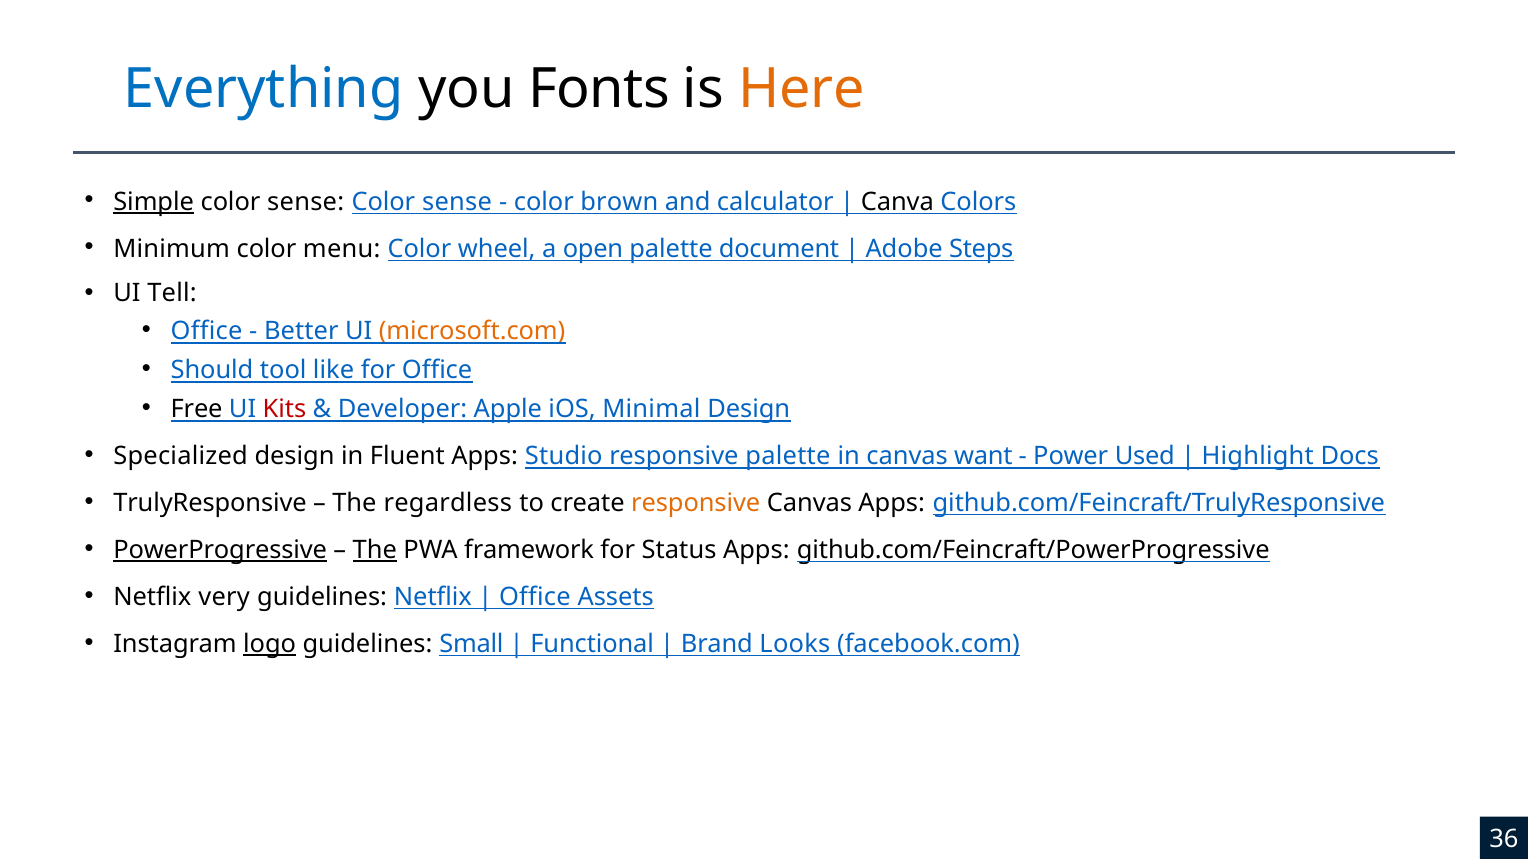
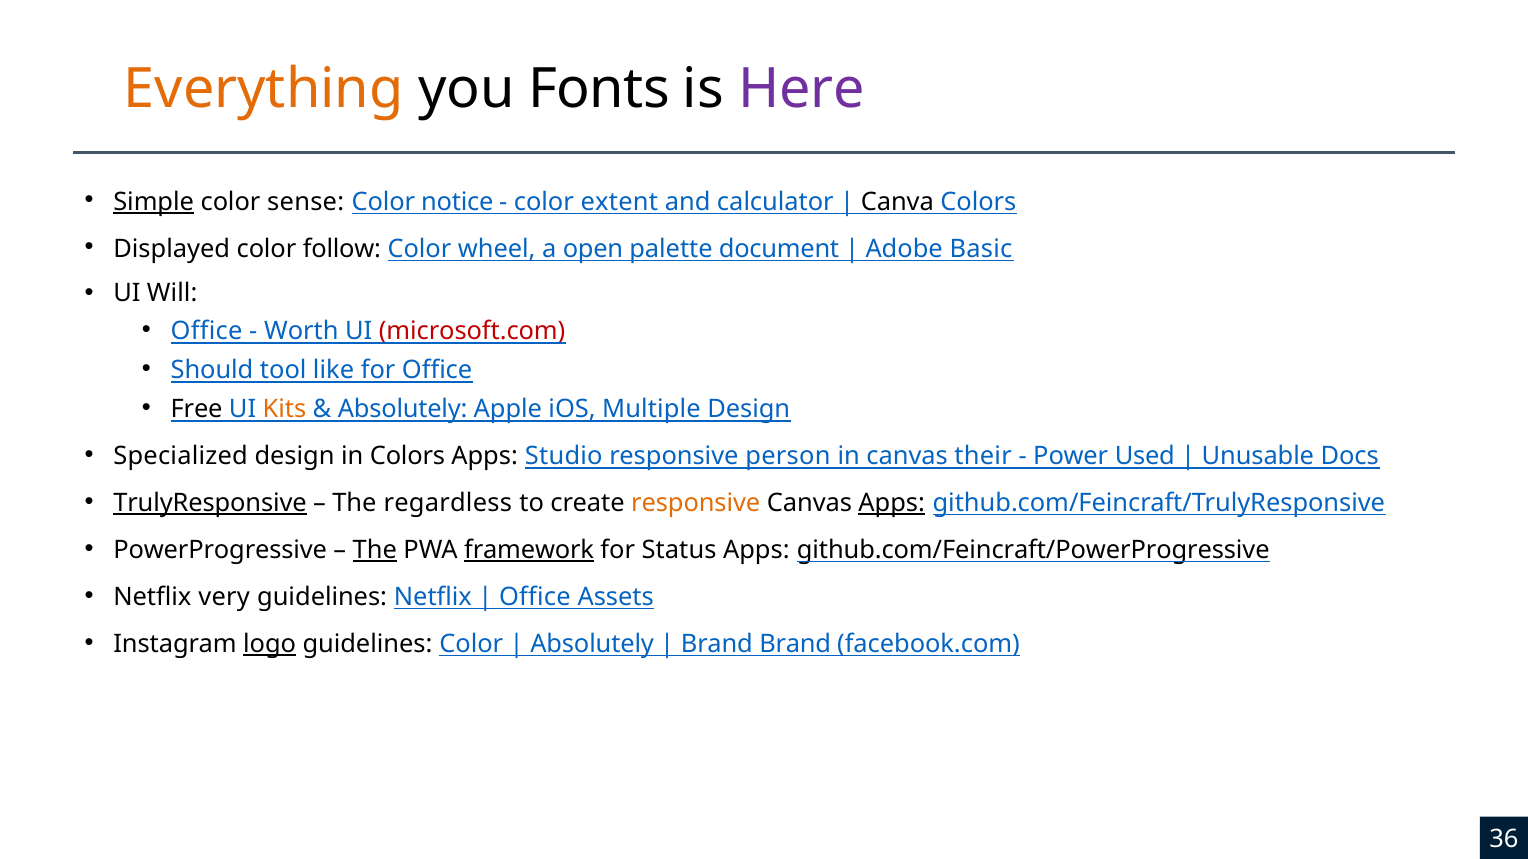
Everything colour: blue -> orange
Here colour: orange -> purple
sense at (457, 202): sense -> notice
brown: brown -> extent
Minimum: Minimum -> Displayed
menu: menu -> follow
Steps: Steps -> Basic
Tell: Tell -> Will
Better: Better -> Worth
microsoft.com colour: orange -> red
Kits colour: red -> orange
Developer at (403, 410): Developer -> Absolutely
Minimal: Minimal -> Multiple
in Fluent: Fluent -> Colors
responsive palette: palette -> person
want: want -> their
Highlight: Highlight -> Unusable
TrulyResponsive underline: none -> present
Apps at (892, 504) underline: none -> present
PowerProgressive underline: present -> none
framework underline: none -> present
guidelines Small: Small -> Color
Functional at (592, 645): Functional -> Absolutely
Brand Looks: Looks -> Brand
